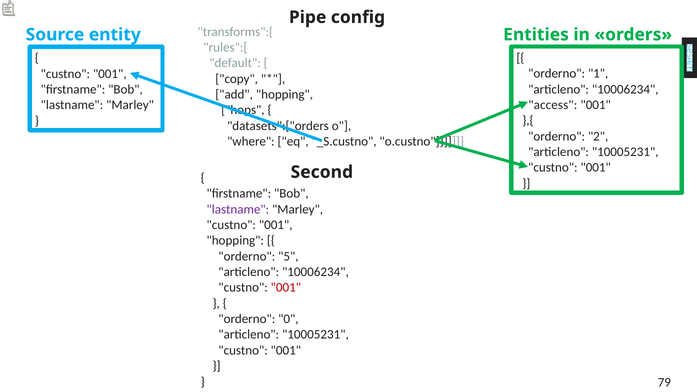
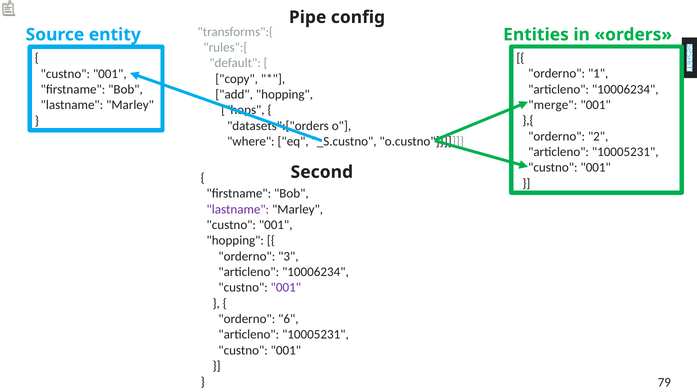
access: access -> merge
5: 5 -> 3
001 at (286, 288) colour: red -> purple
0: 0 -> 6
